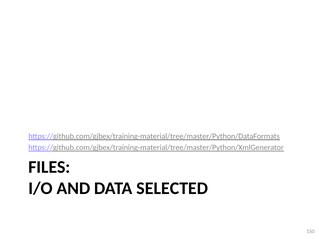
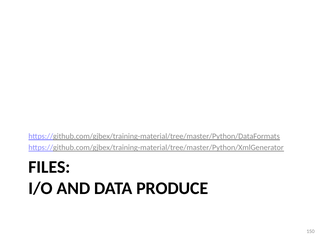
SELECTED: SELECTED -> PRODUCE
